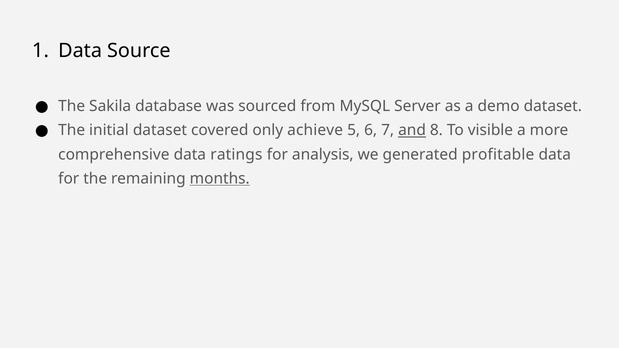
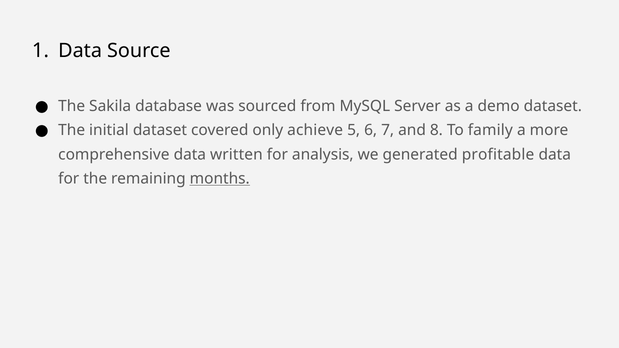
and underline: present -> none
visible: visible -> family
ratings: ratings -> written
